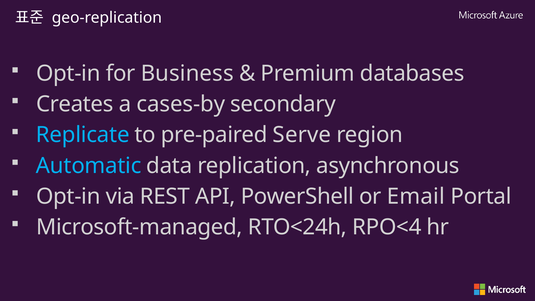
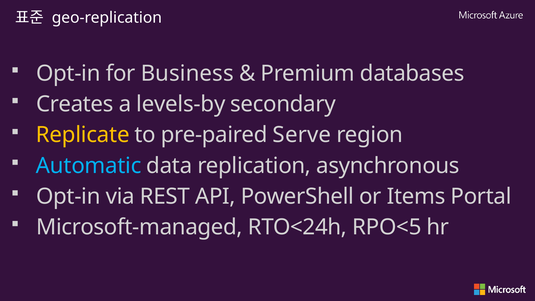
cases-by: cases-by -> levels-by
Replicate colour: light blue -> yellow
Email: Email -> Items
RPO<4: RPO<4 -> RPO<5
